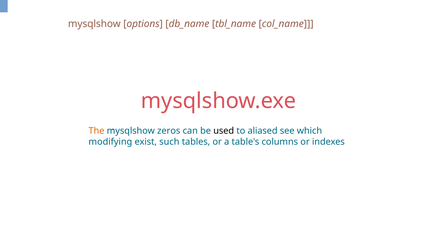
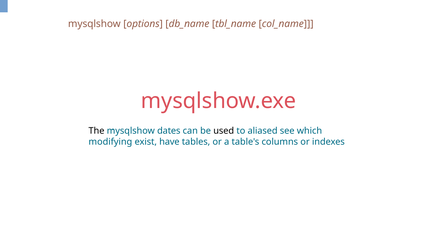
The colour: orange -> black
zeros: zeros -> dates
such: such -> have
